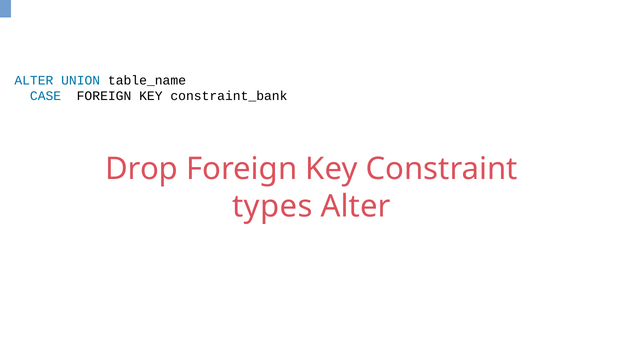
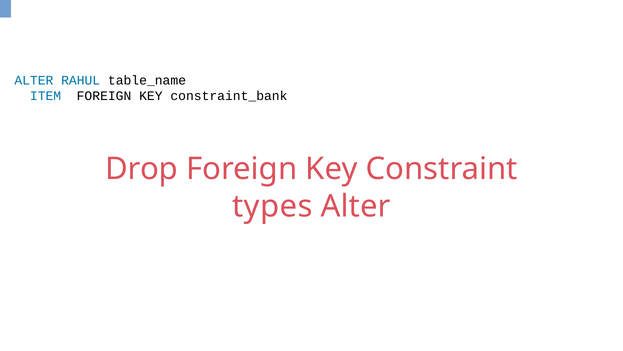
UNION: UNION -> RAHUL
CASE: CASE -> ITEM
